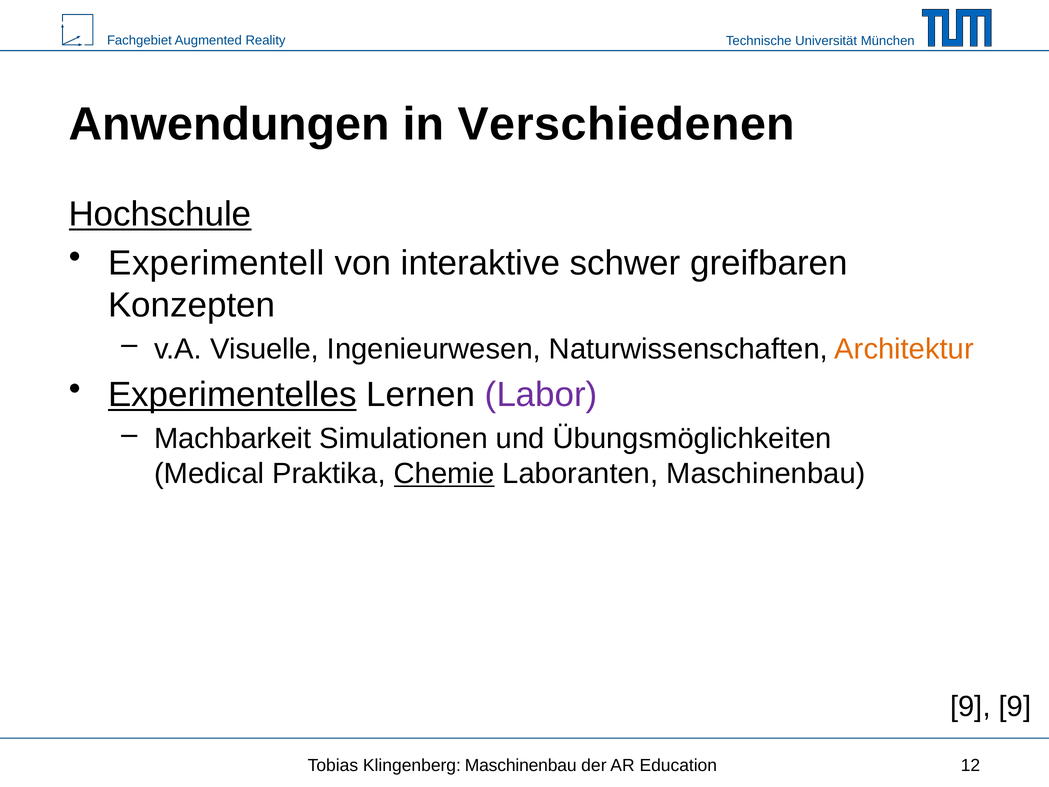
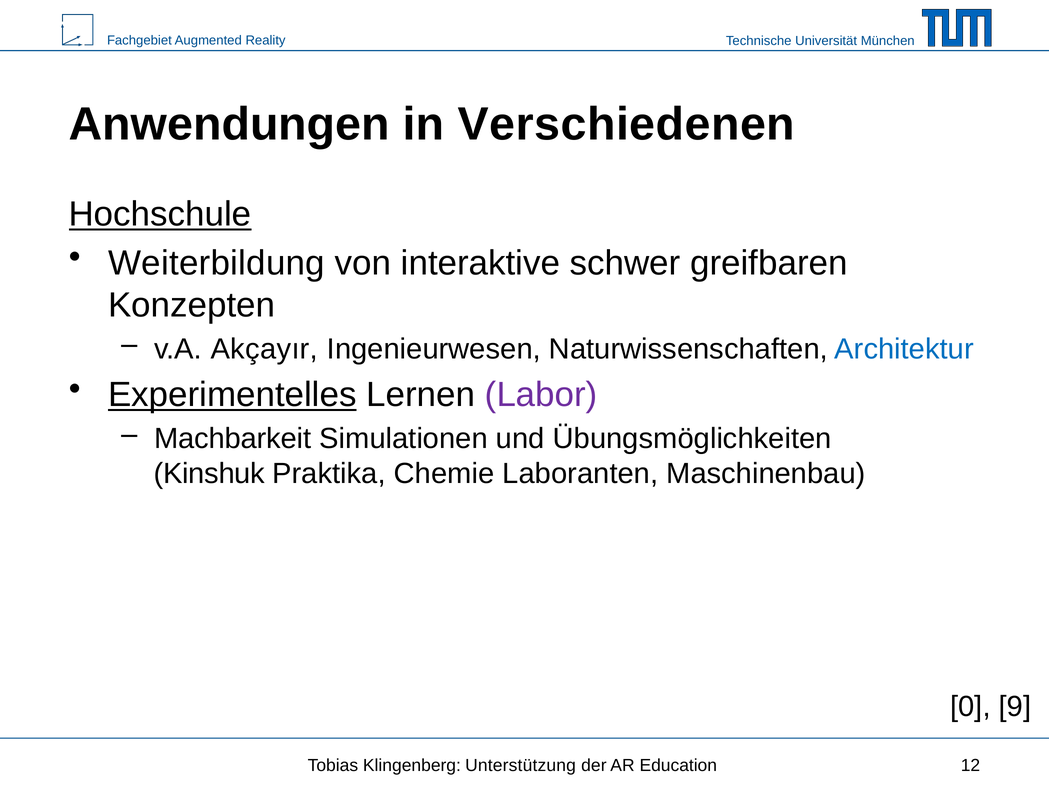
Experimentell: Experimentell -> Weiterbildung
Visuelle: Visuelle -> Akçayır
Architektur colour: orange -> blue
Medical: Medical -> Kinshuk
Chemie underline: present -> none
9 at (970, 706): 9 -> 0
Klingenberg Maschinenbau: Maschinenbau -> Unterstützung
